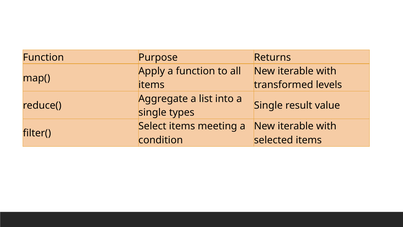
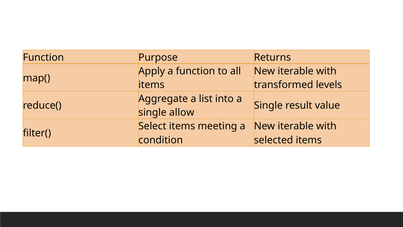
types: types -> allow
